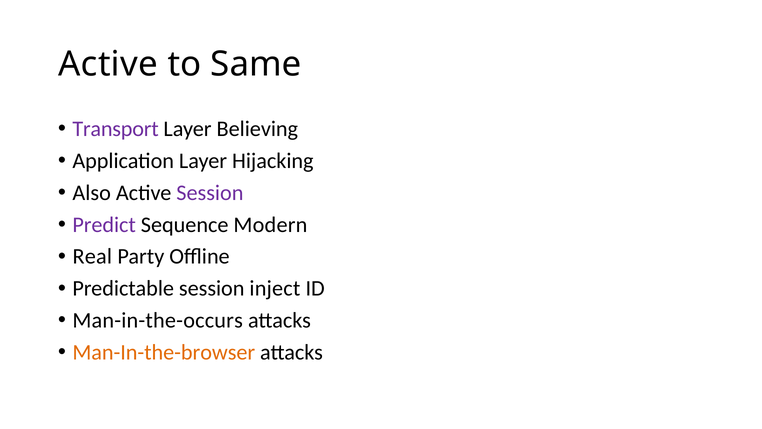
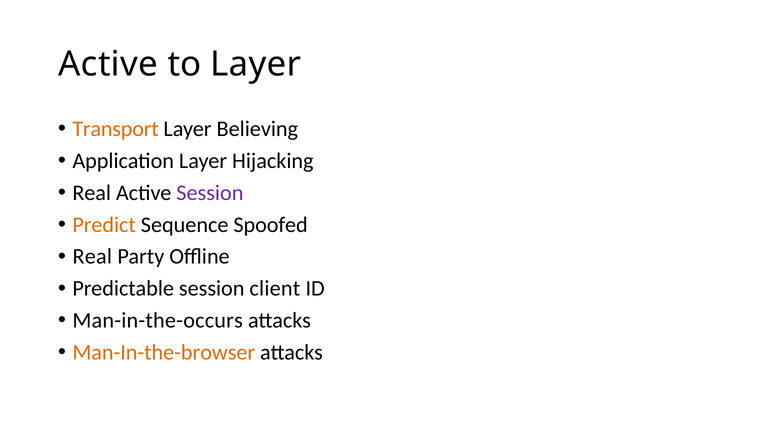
to Same: Same -> Layer
Transport colour: purple -> orange
Also at (92, 193): Also -> Real
Predict colour: purple -> orange
Modern: Modern -> Spoofed
inject: inject -> client
